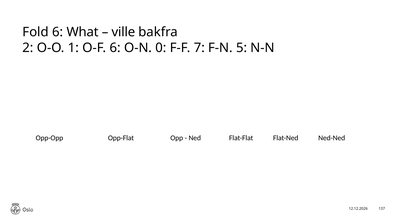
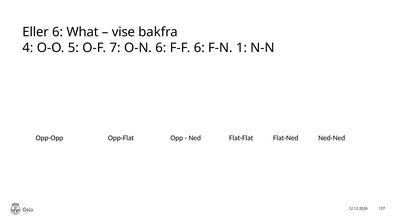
Fold: Fold -> Eller
ville: ville -> vise
2: 2 -> 4
1: 1 -> 5
O-F 6: 6 -> 7
O-N 0: 0 -> 6
F-F 7: 7 -> 6
5: 5 -> 1
